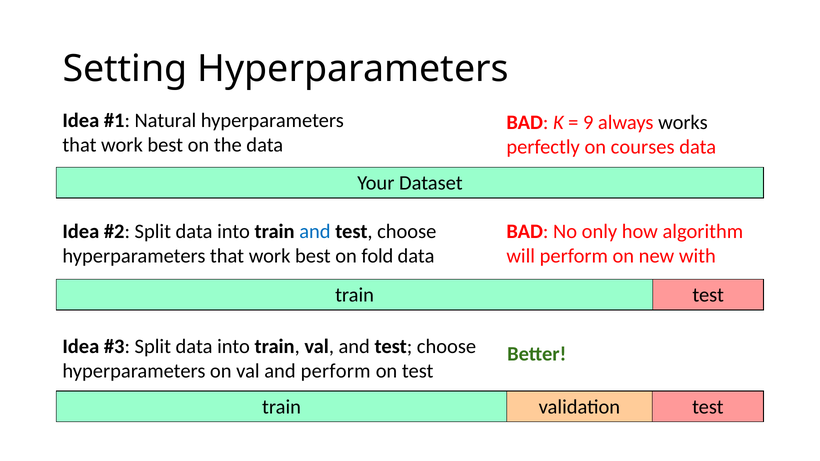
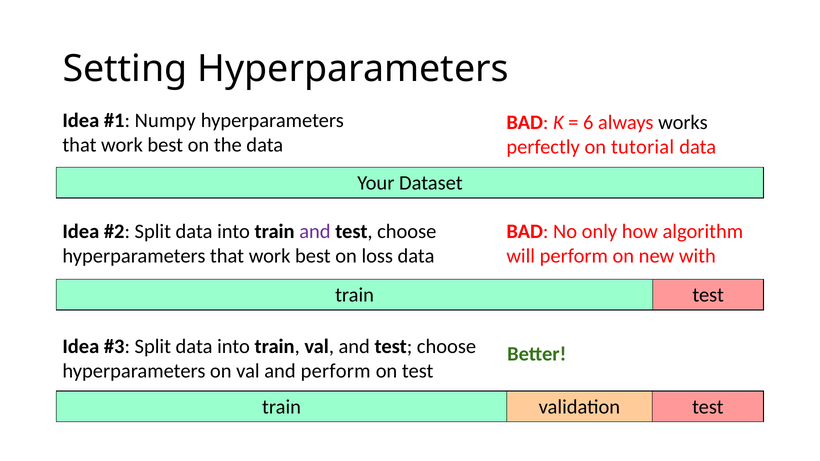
Natural: Natural -> Numpy
9: 9 -> 6
courses: courses -> tutorial
and at (315, 232) colour: blue -> purple
fold: fold -> loss
